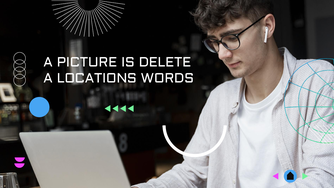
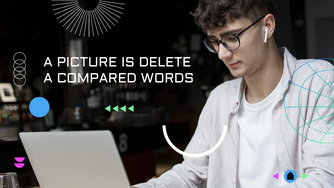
LOCATIONS: LOCATIONS -> COMPARED
